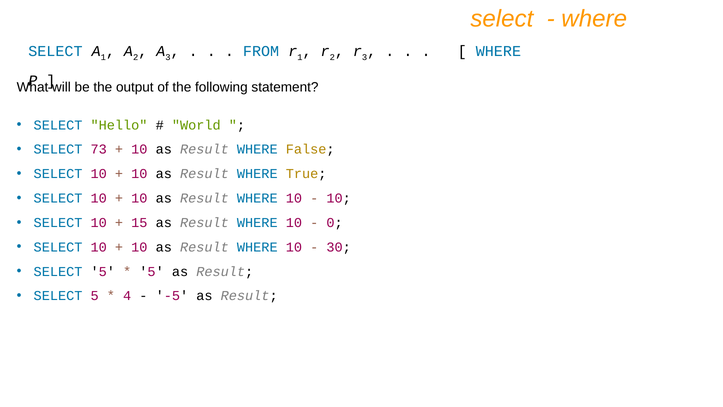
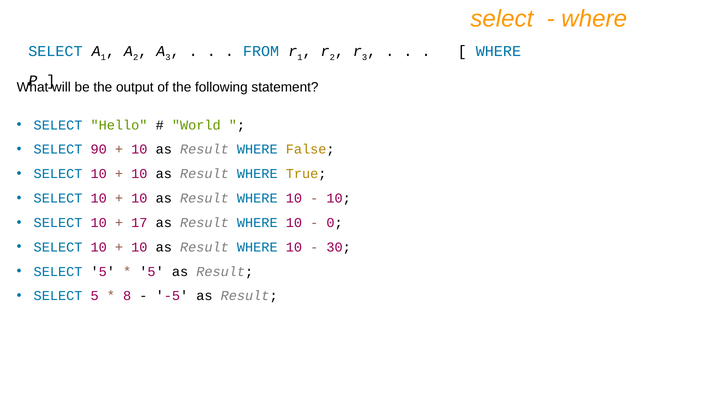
73: 73 -> 90
15: 15 -> 17
4: 4 -> 8
